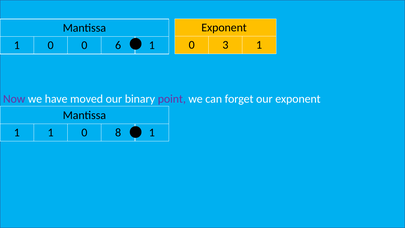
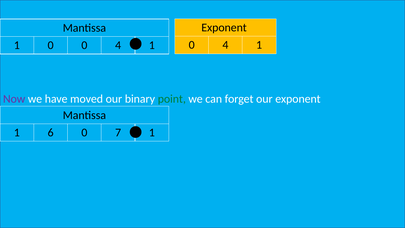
3 at (225, 45): 3 -> 4
0 0 6: 6 -> 4
point colour: purple -> green
1 1: 1 -> 6
8: 8 -> 7
